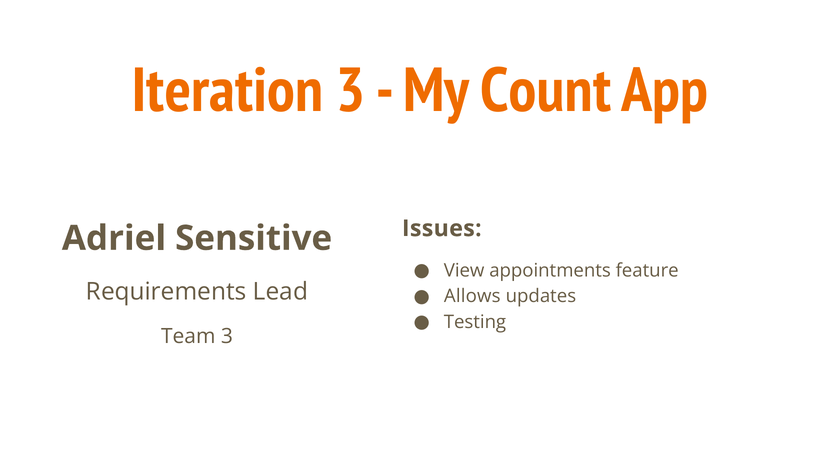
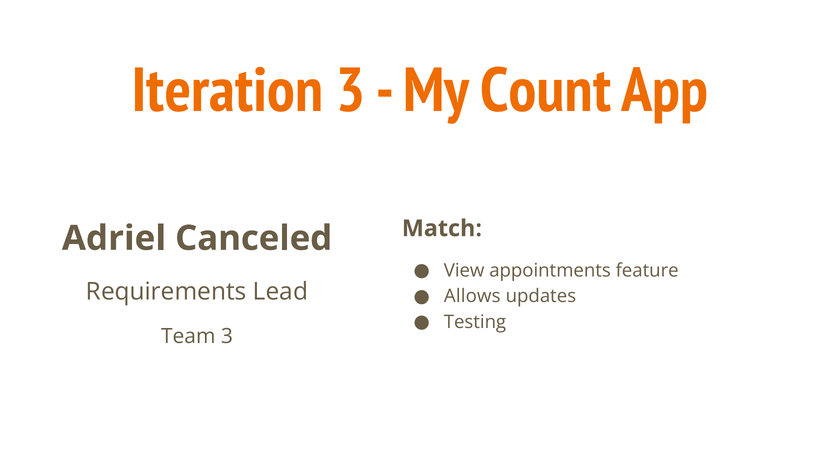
Issues: Issues -> Match
Sensitive: Sensitive -> Canceled
